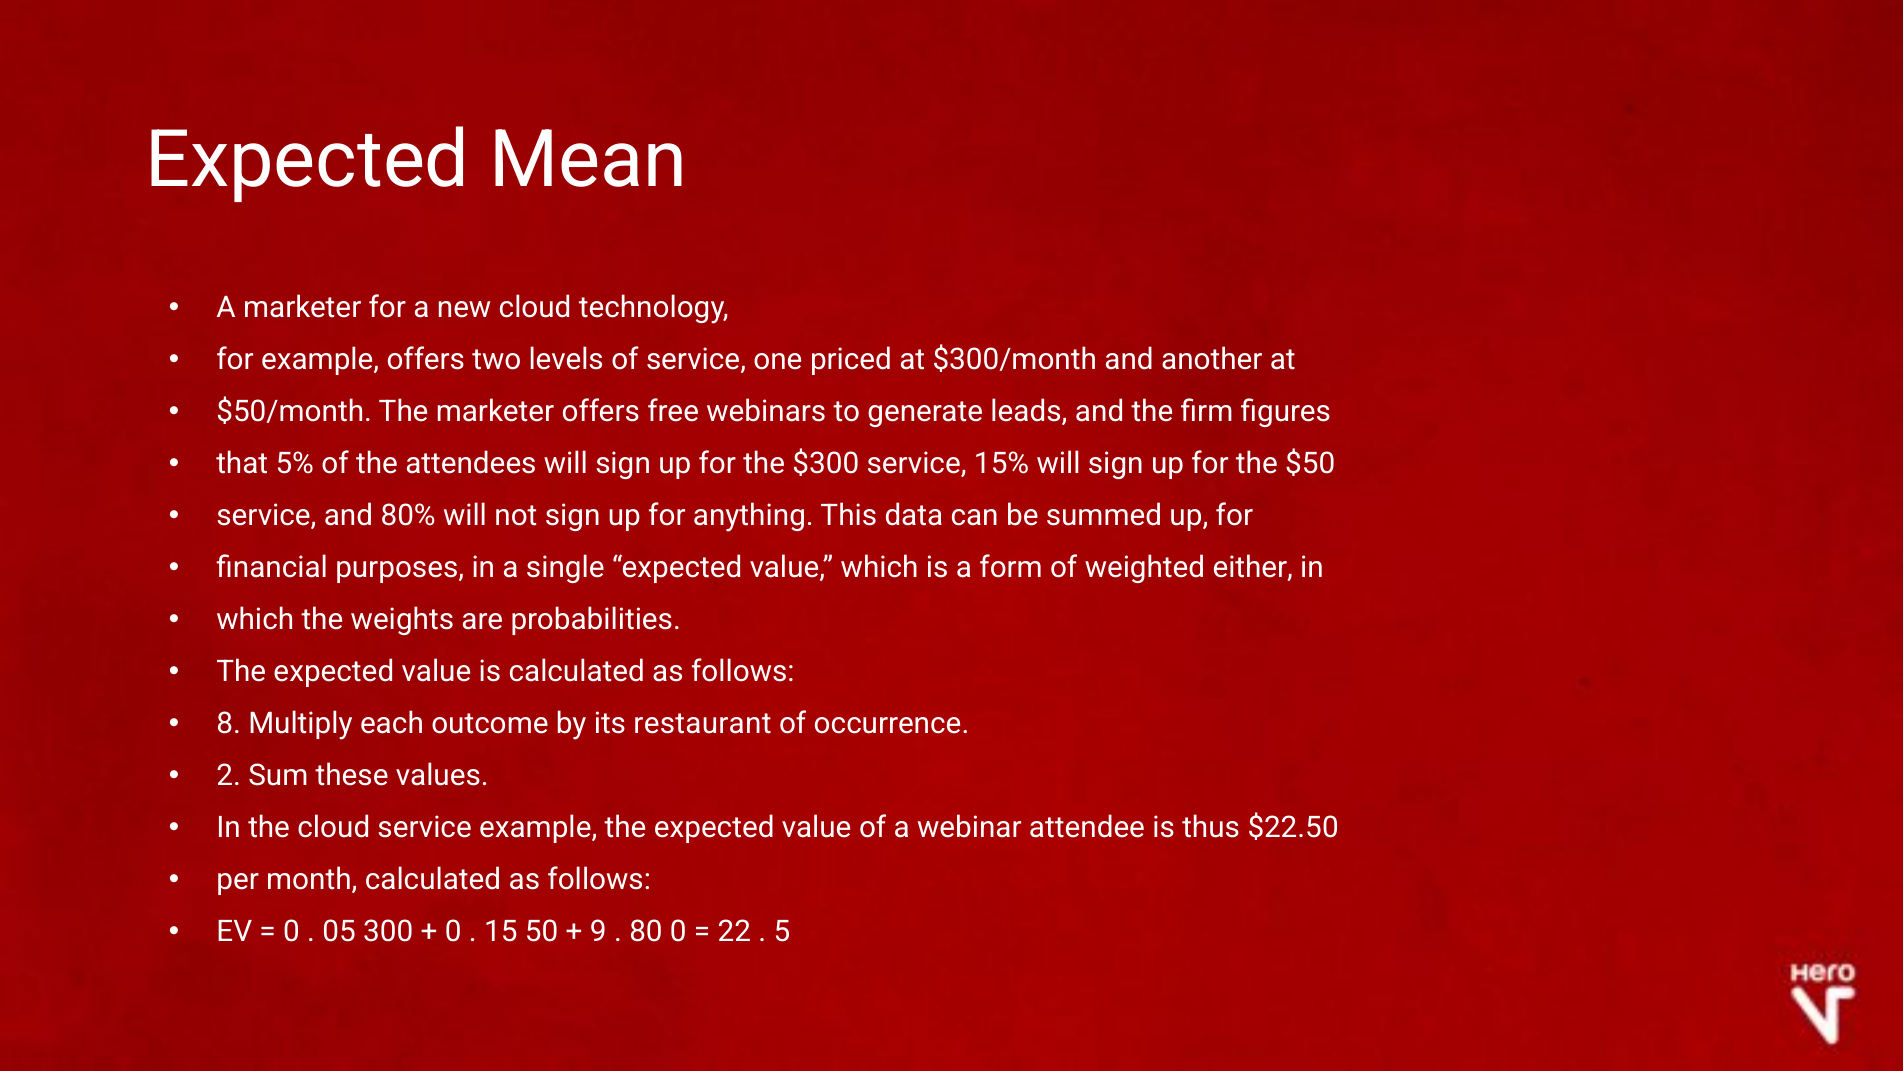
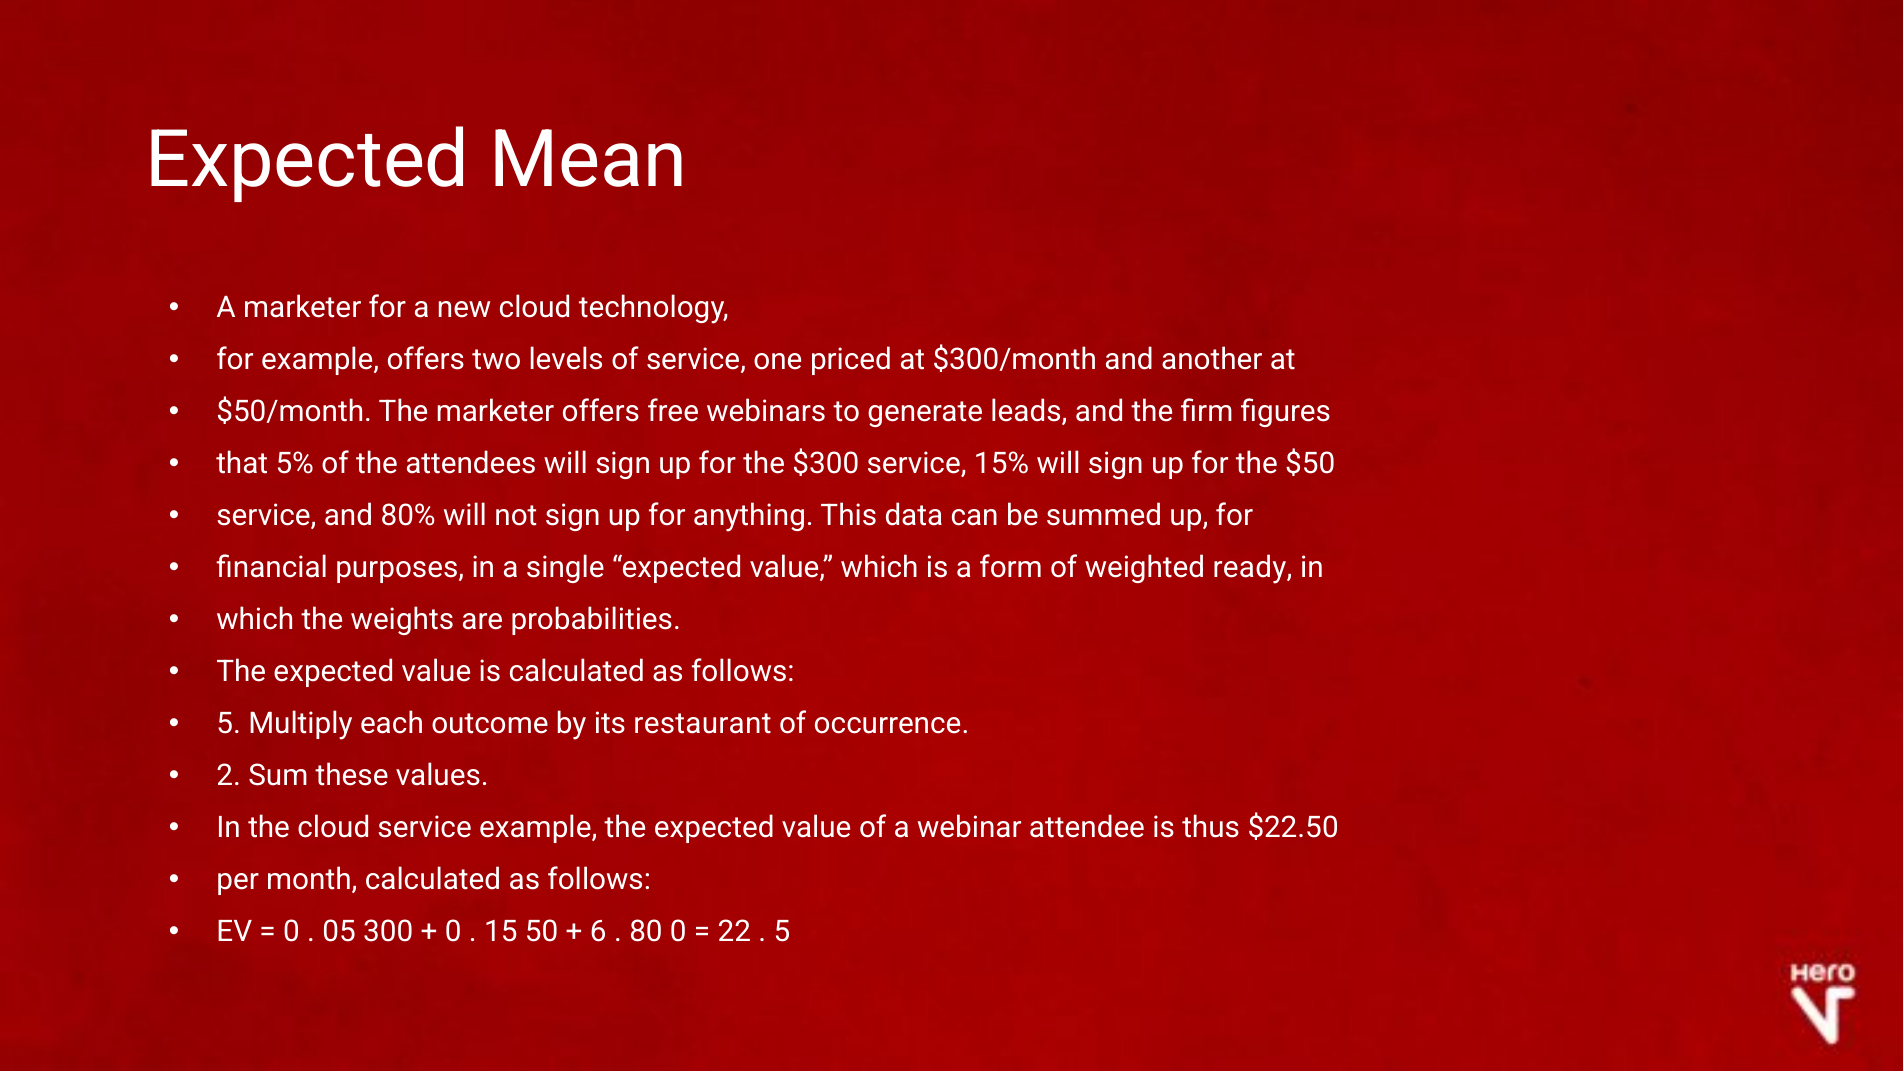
either: either -> ready
8 at (229, 724): 8 -> 5
9: 9 -> 6
